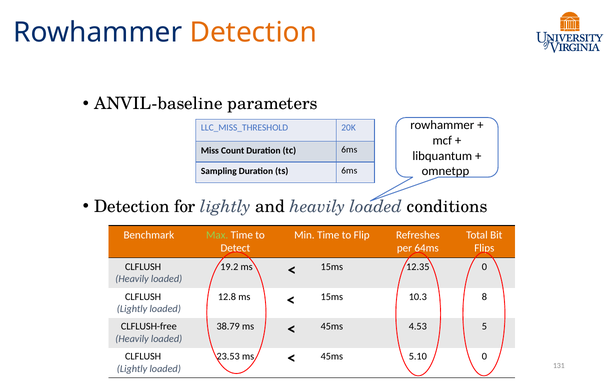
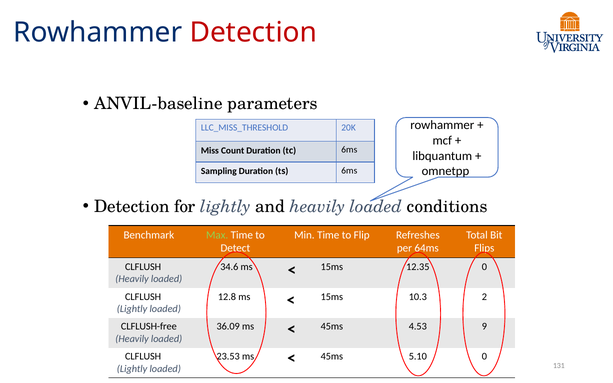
Detection at (253, 32) colour: orange -> red
19.2: 19.2 -> 34.6
8: 8 -> 2
38.79: 38.79 -> 36.09
5: 5 -> 9
